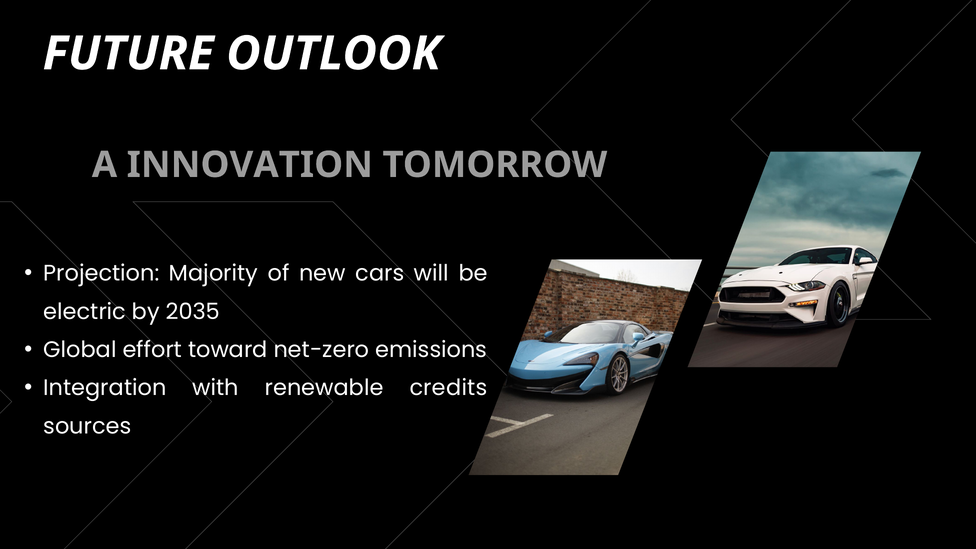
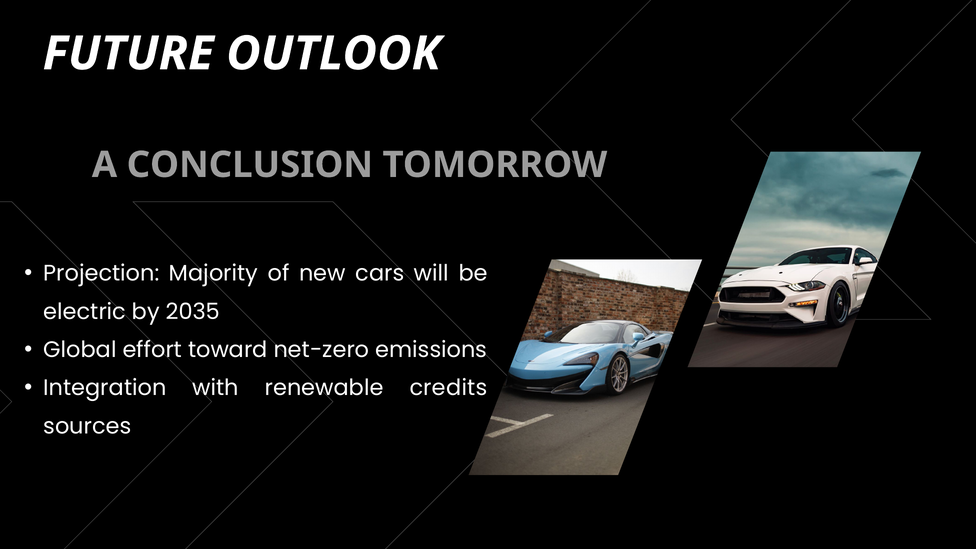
INNOVATION: INNOVATION -> CONCLUSION
